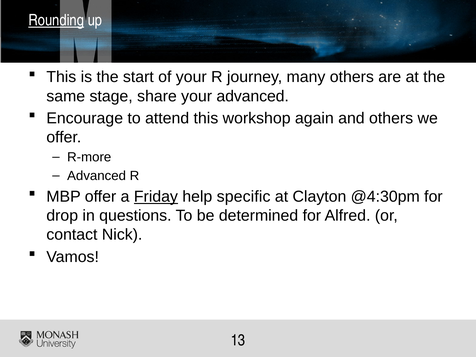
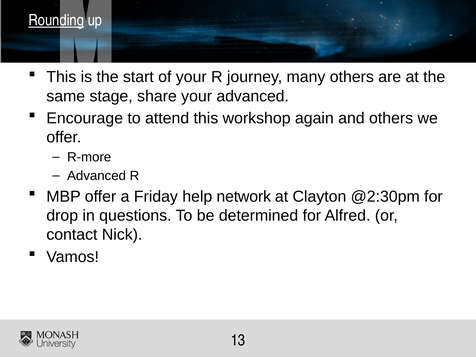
Friday underline: present -> none
specific: specific -> network
@4:30pm: @4:30pm -> @2:30pm
